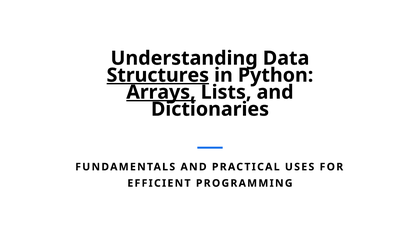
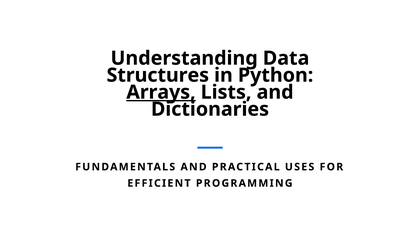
Structures underline: present -> none
